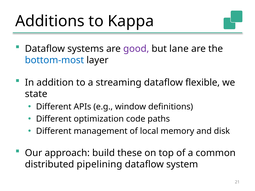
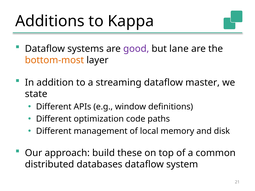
bottom-most colour: blue -> orange
flexible: flexible -> master
pipelining: pipelining -> databases
